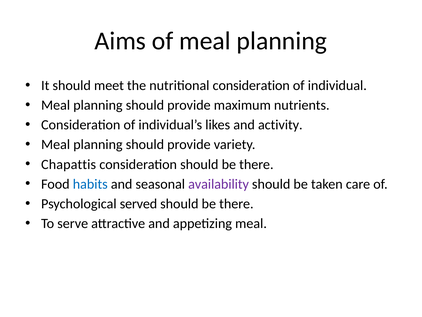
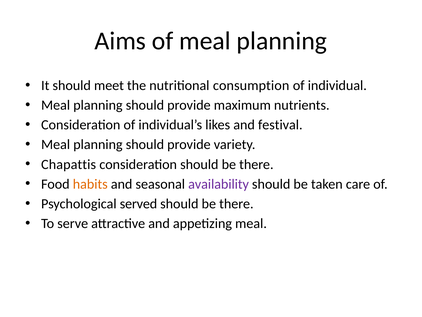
nutritional consideration: consideration -> consumption
activity: activity -> festival
habits colour: blue -> orange
